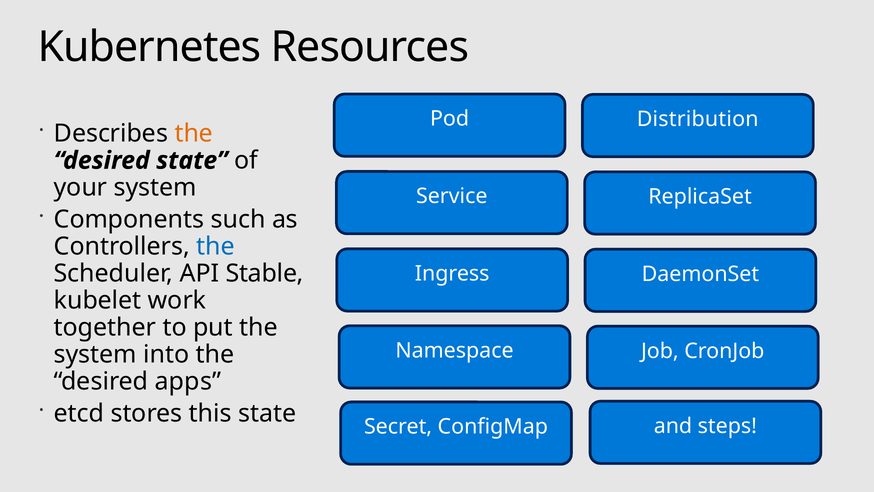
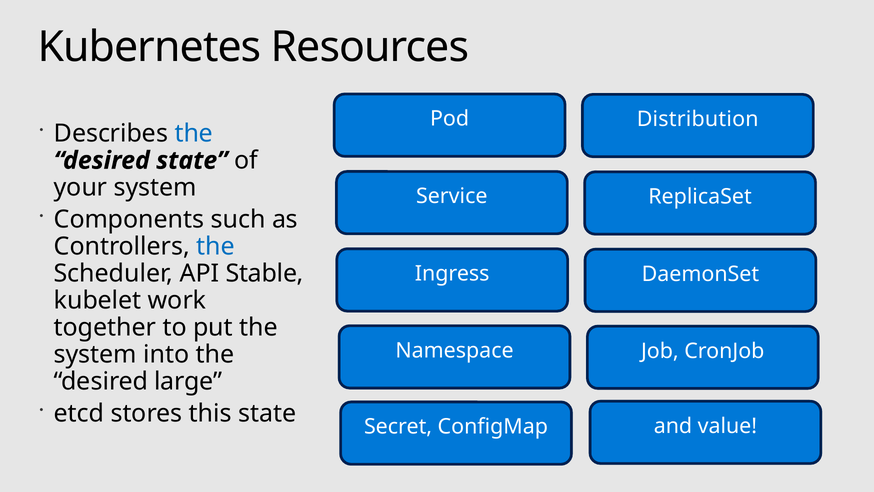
the at (194, 133) colour: orange -> blue
apps: apps -> large
steps: steps -> value
